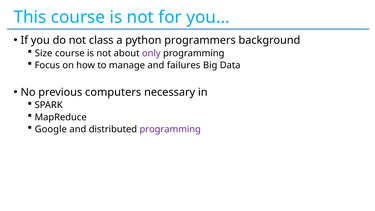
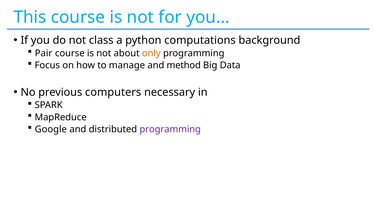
programmers: programmers -> computations
Size: Size -> Pair
only colour: purple -> orange
failures: failures -> method
